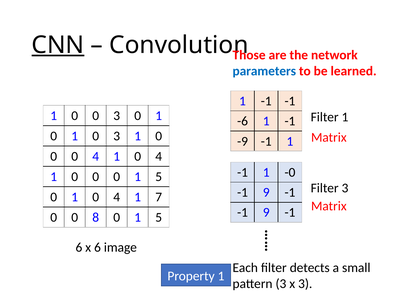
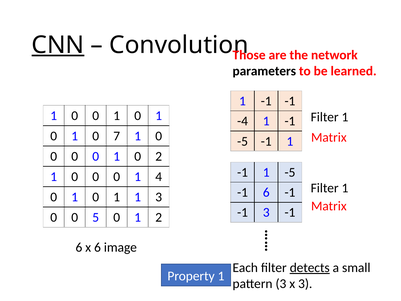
parameters colour: blue -> black
1 0 0 3: 3 -> 1
-6: -6 -> -4
1 0 3: 3 -> 7
-9 at (243, 141): -9 -> -5
4 at (96, 156): 4 -> 0
4 at (159, 156): 4 -> 2
1 -0: -0 -> -5
0 0 1 5: 5 -> 4
3 at (345, 188): 3 -> 1
9 at (266, 192): 9 -> 6
4 at (117, 197): 4 -> 1
1 7: 7 -> 3
9 at (266, 212): 9 -> 3
8: 8 -> 5
5 at (159, 217): 5 -> 2
detects underline: none -> present
